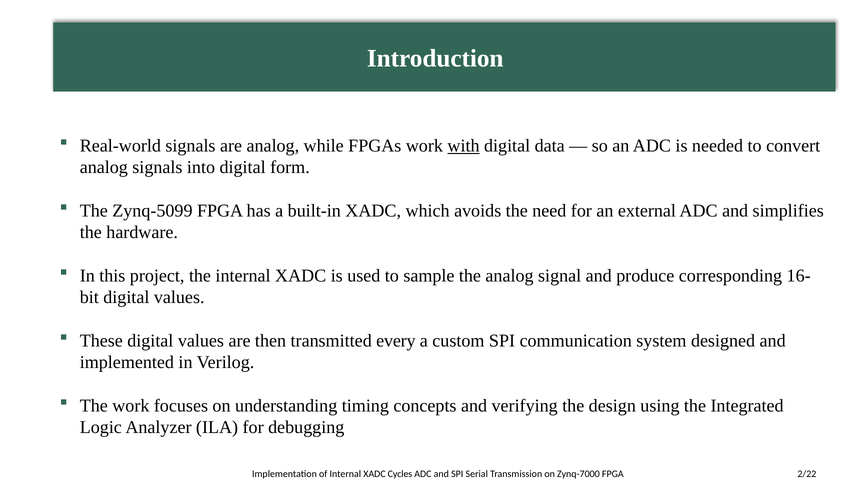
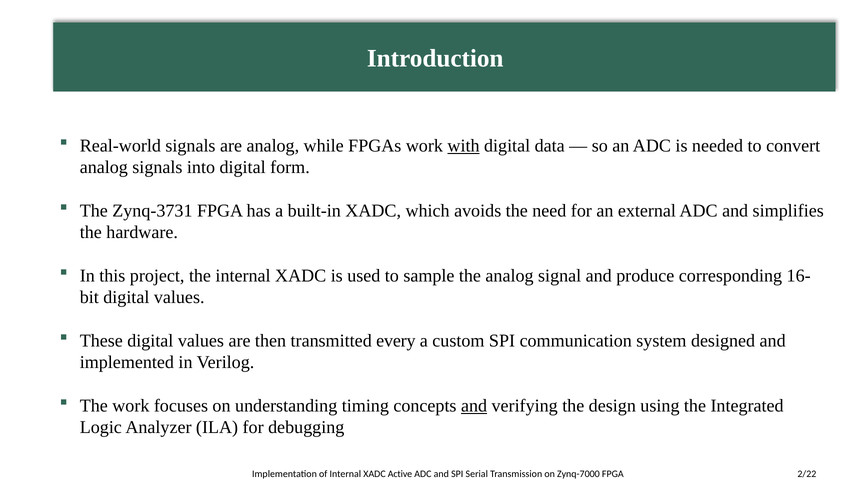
Zynq-5099: Zynq-5099 -> Zynq-3731
and at (474, 405) underline: none -> present
Cycles: Cycles -> Active
